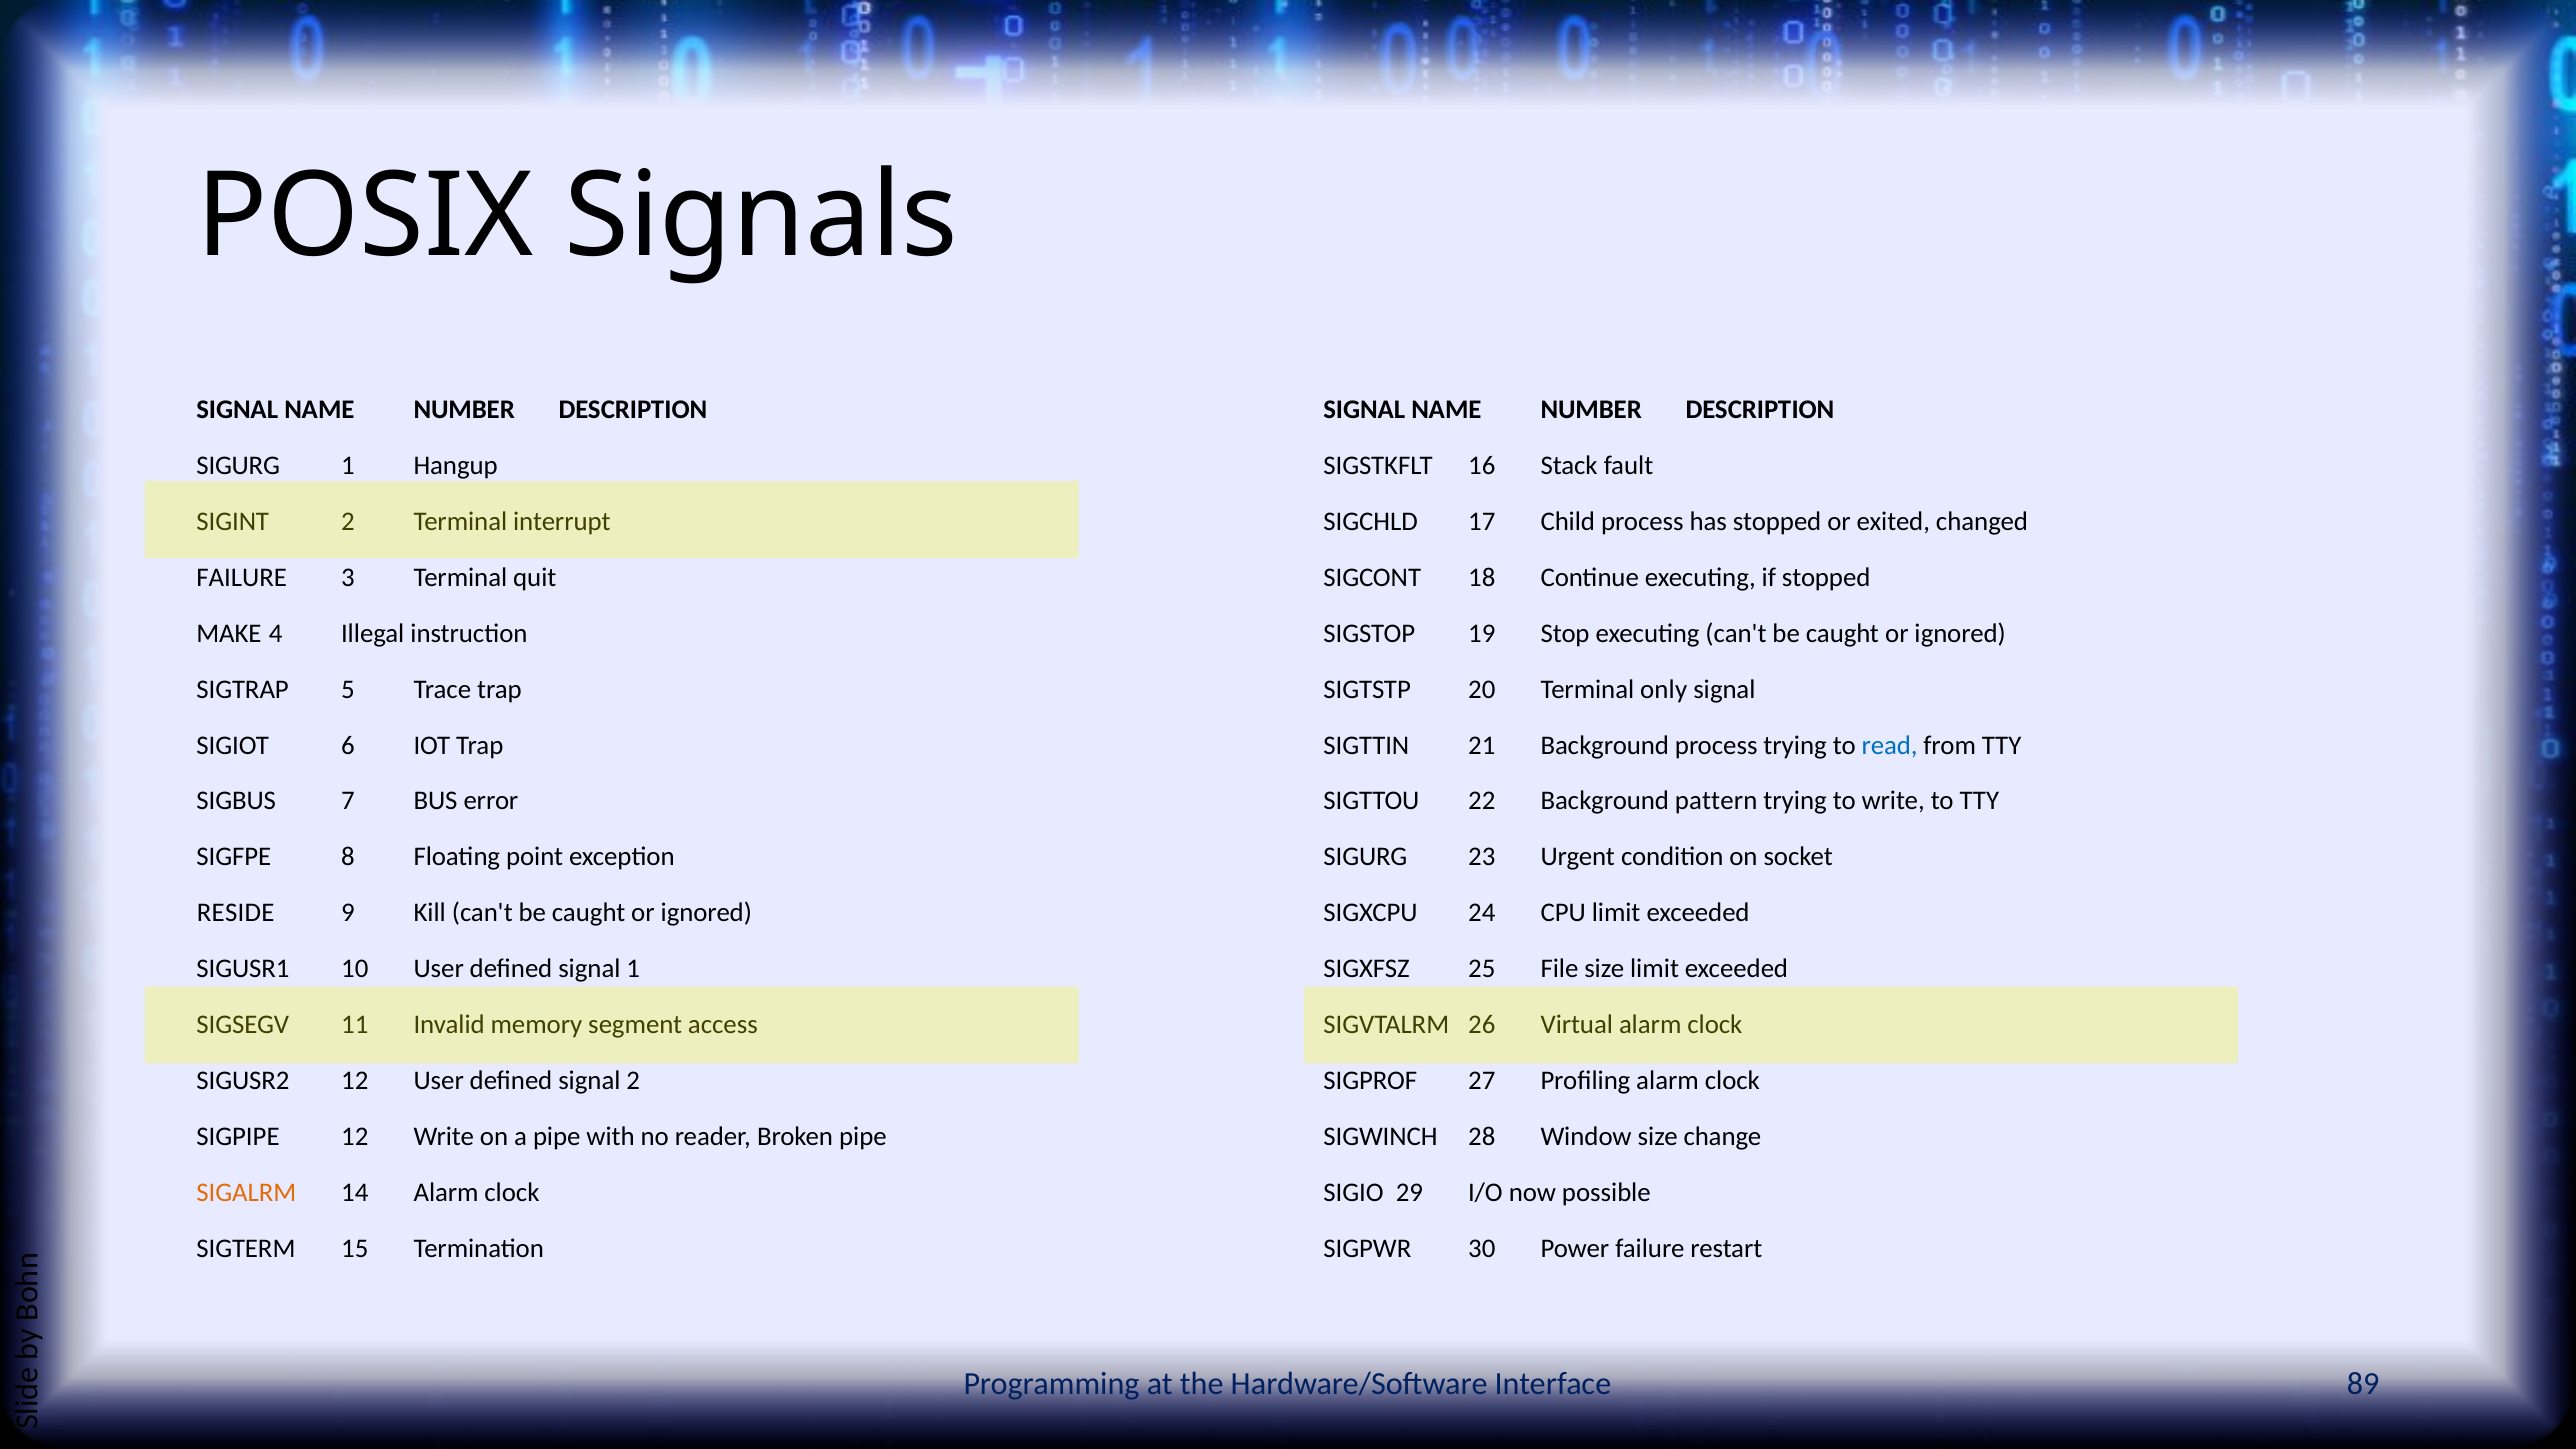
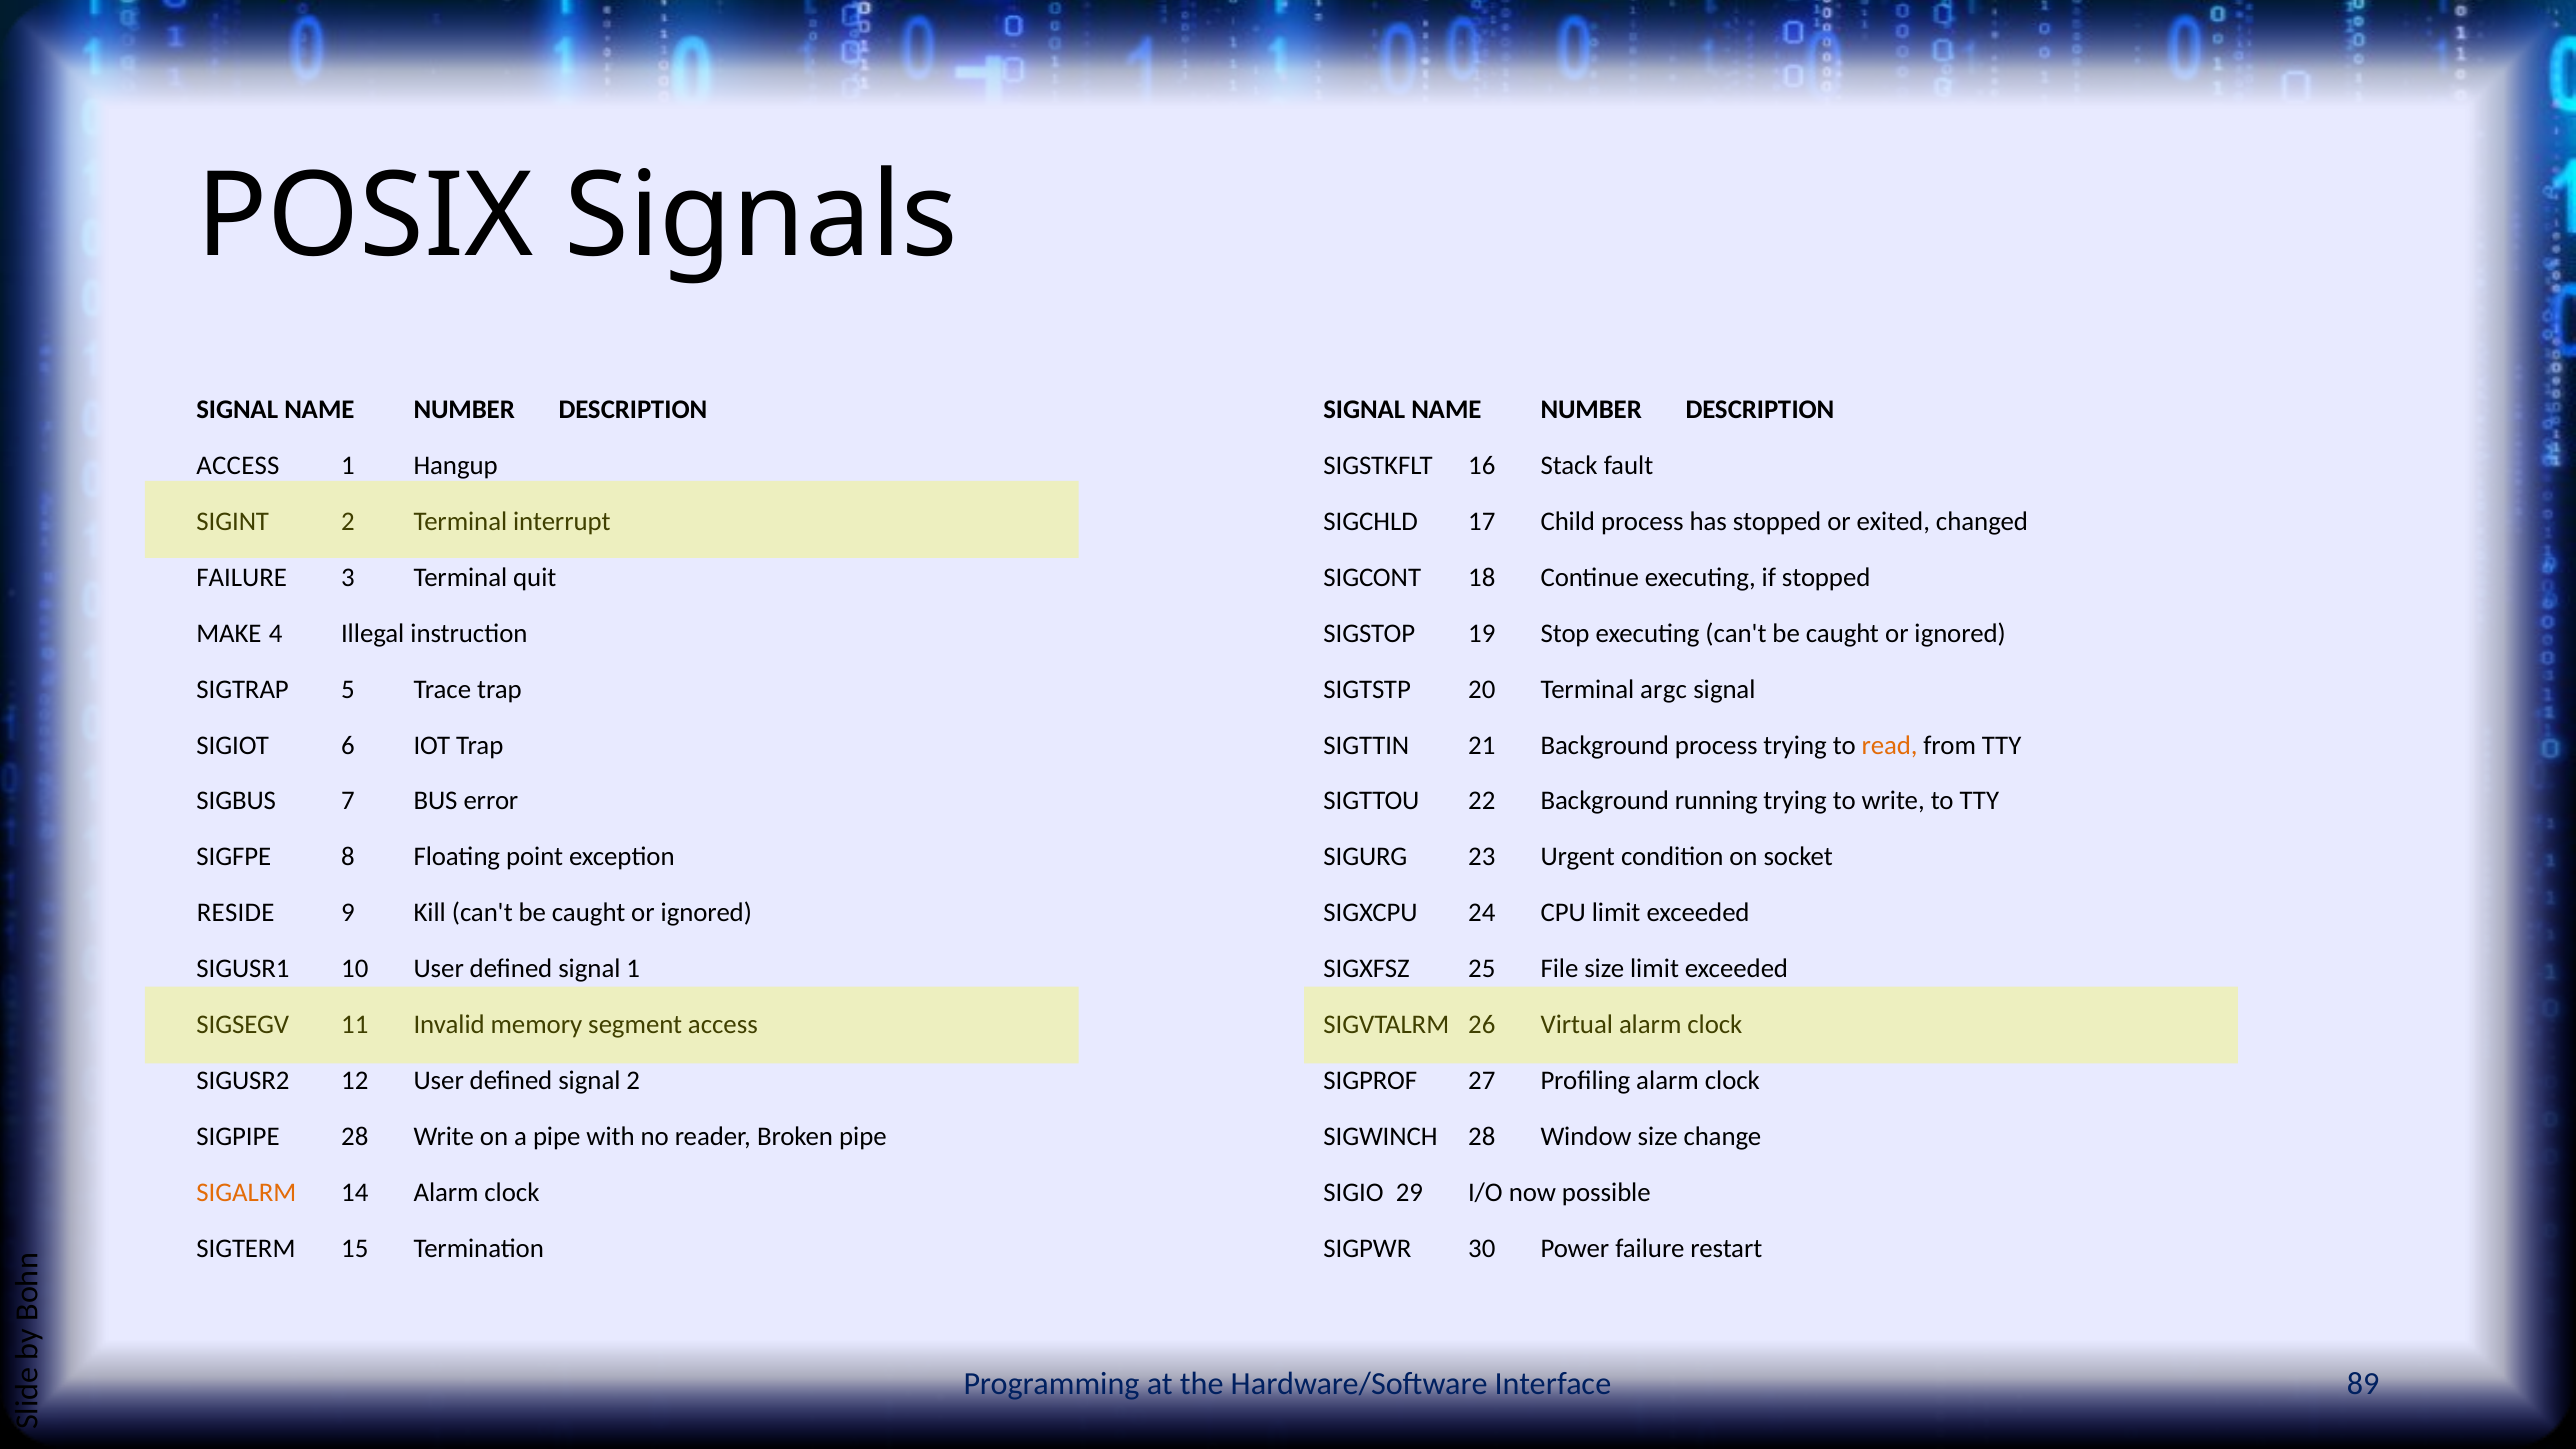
SIGURG at (238, 466): SIGURG -> ACCESS
only: only -> argc
read colour: blue -> orange
pattern: pattern -> running
SIGPIPE 12: 12 -> 28
